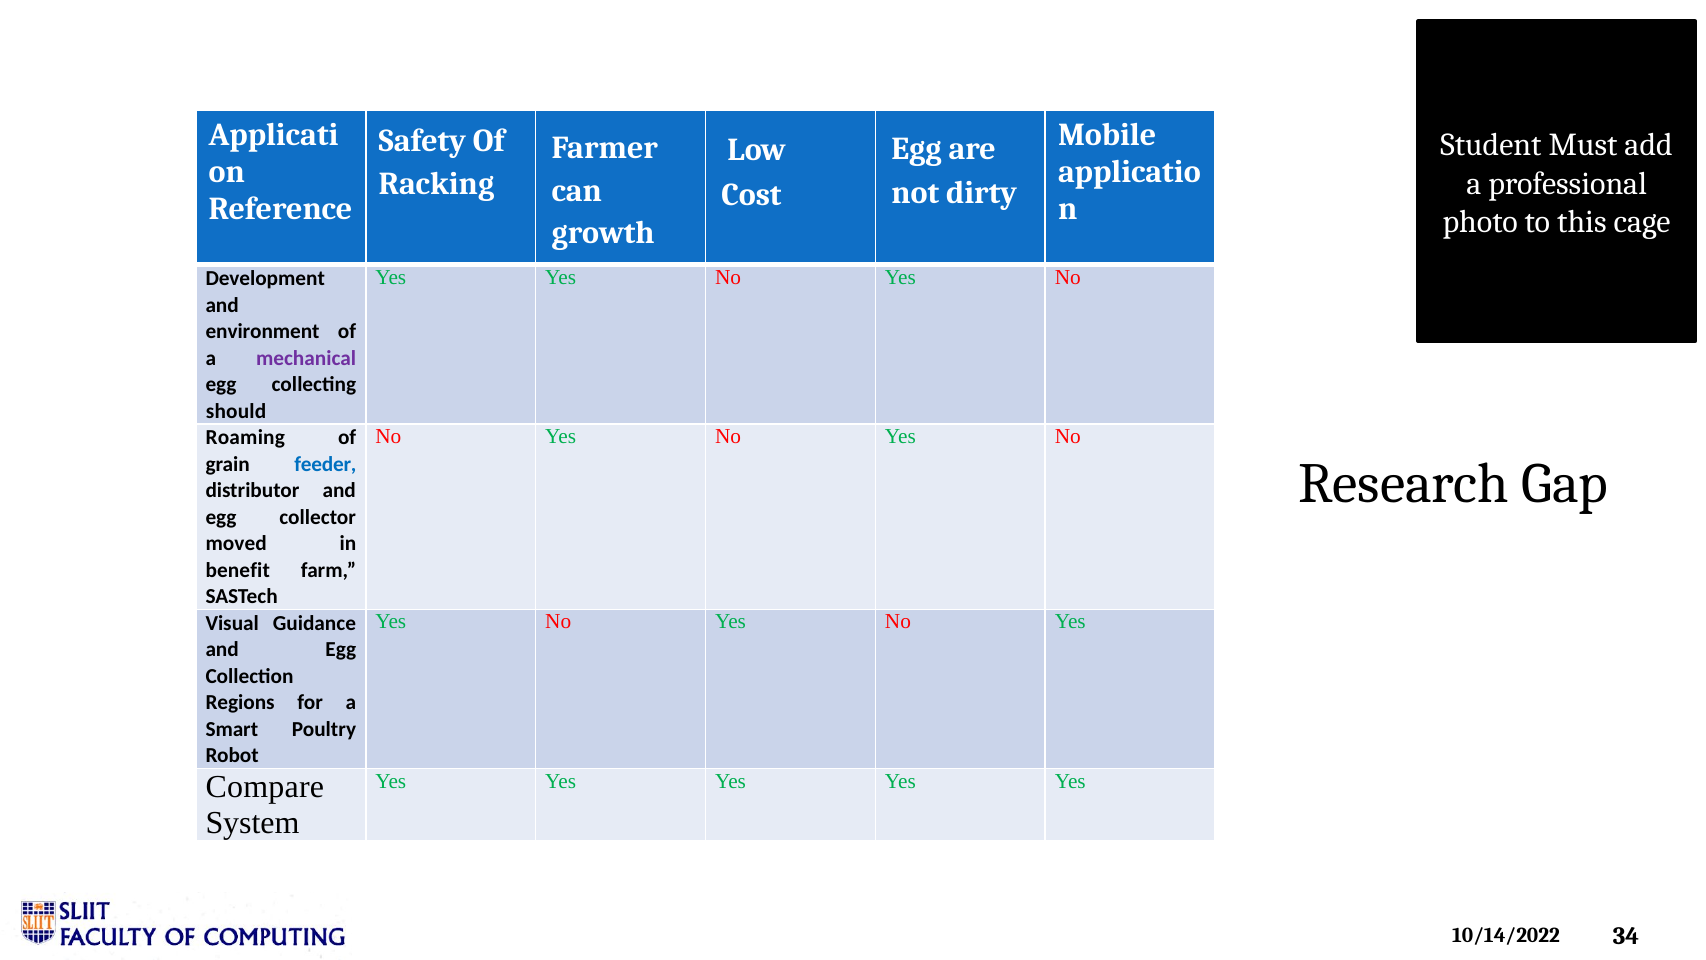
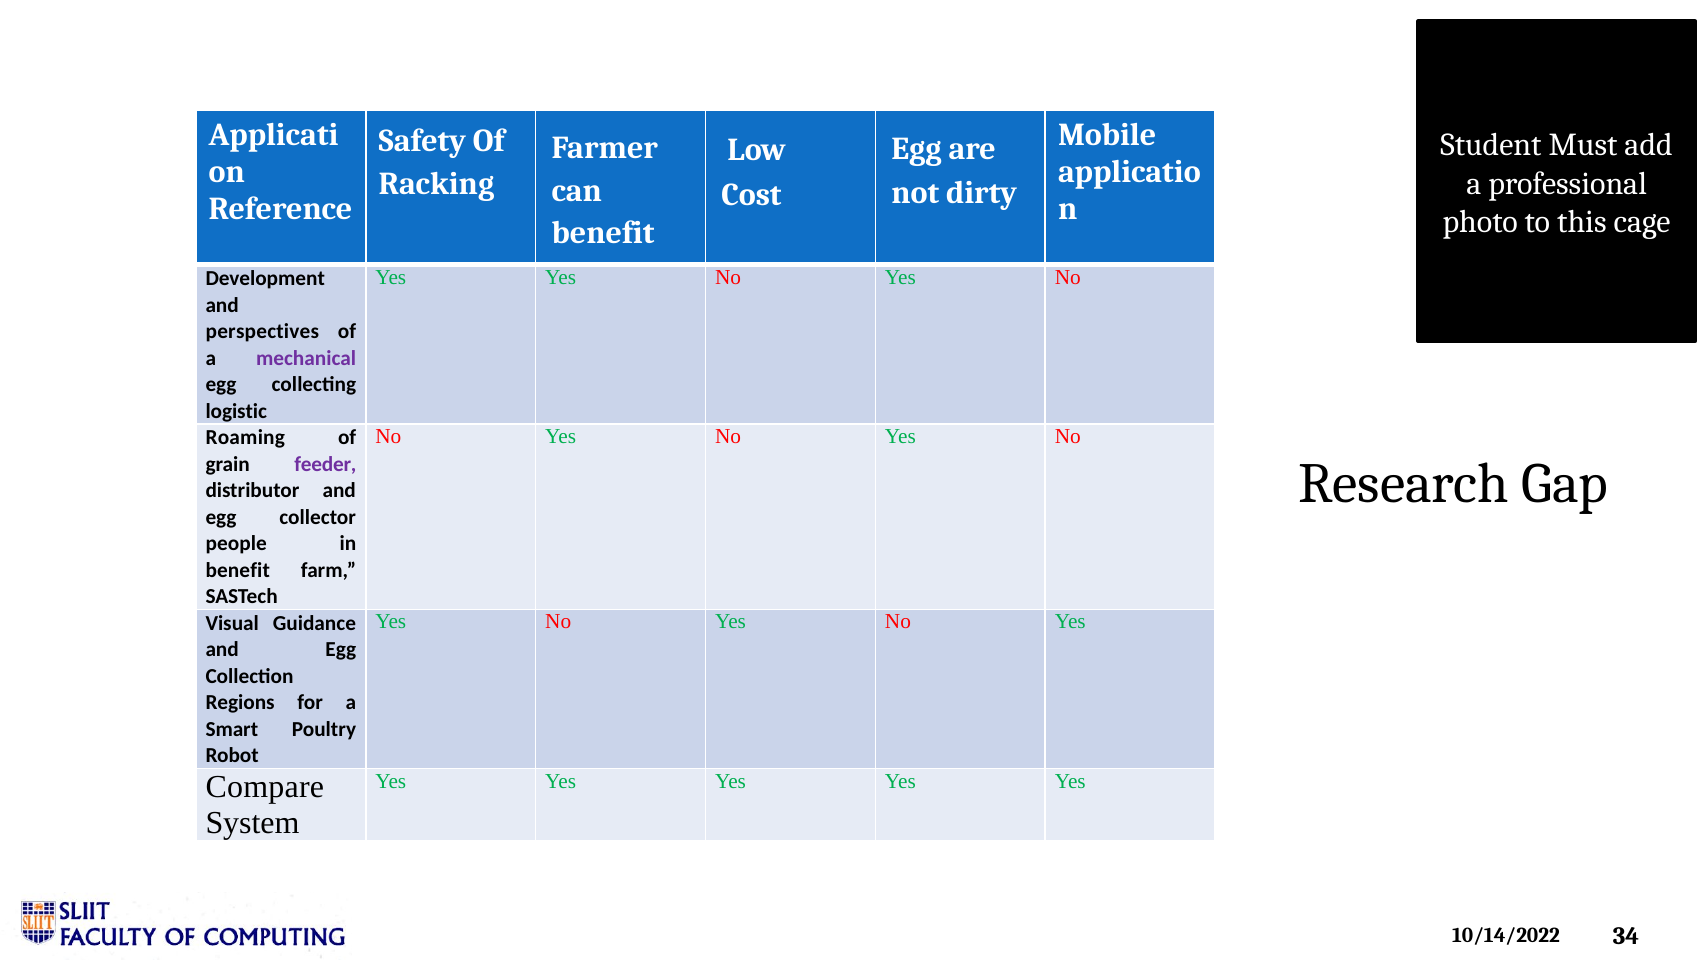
growth at (603, 233): growth -> benefit
environment: environment -> perspectives
should: should -> logistic
feeder colour: blue -> purple
moved: moved -> people
